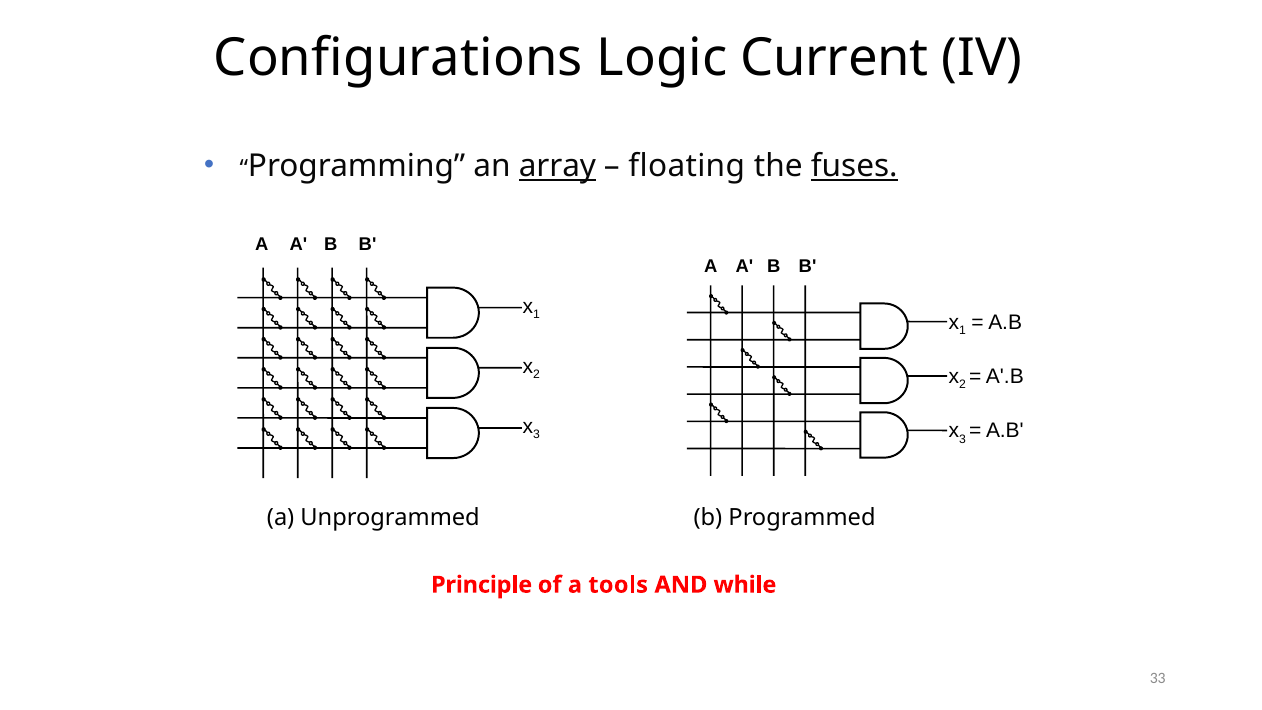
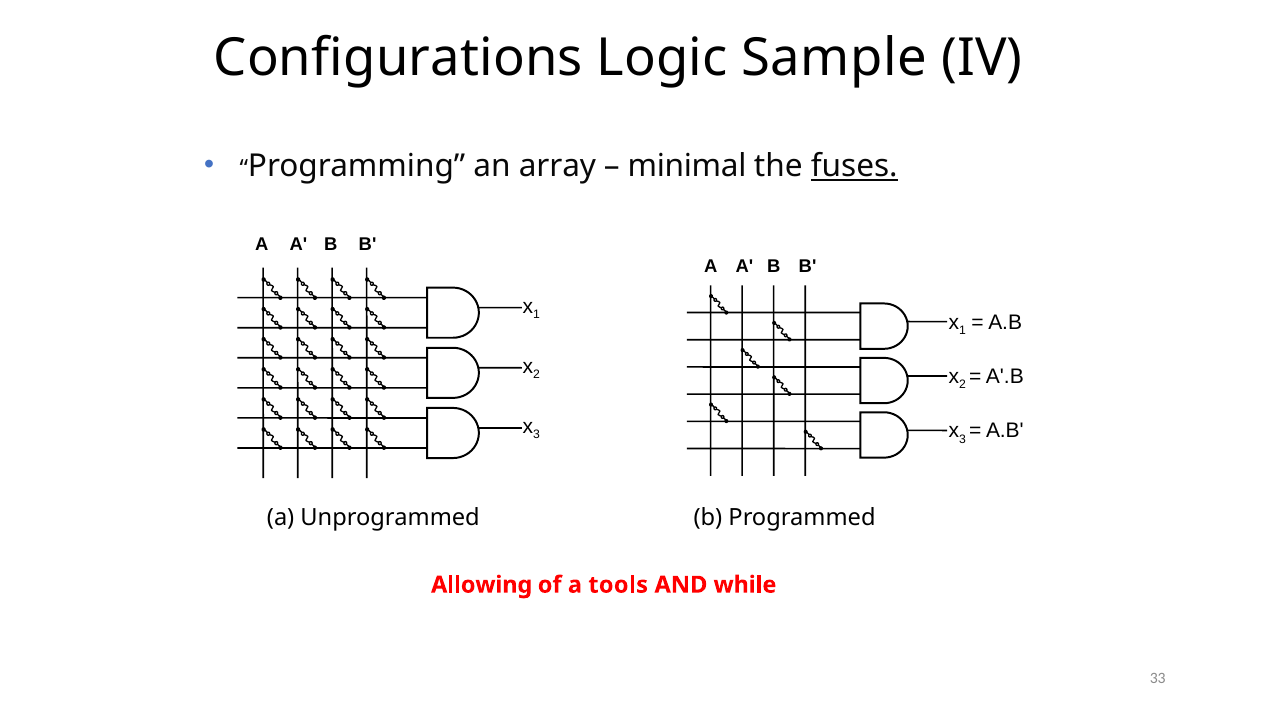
Current: Current -> Sample
array underline: present -> none
floating: floating -> minimal
Principle: Principle -> Allowing
